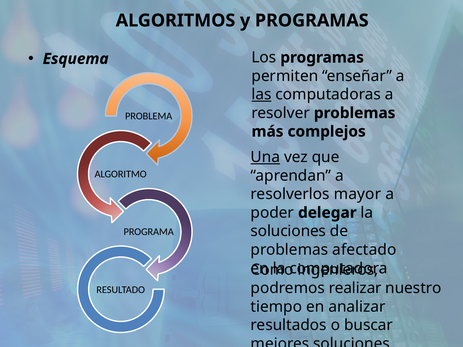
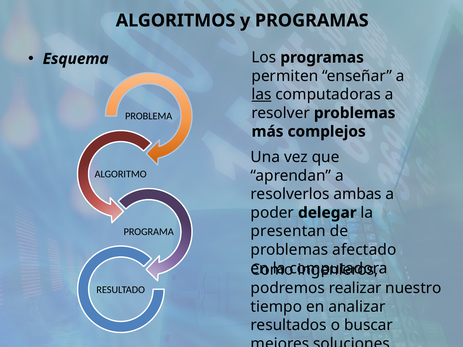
Una underline: present -> none
mayor: mayor -> ambas
soluciones at (288, 231): soluciones -> presentan
